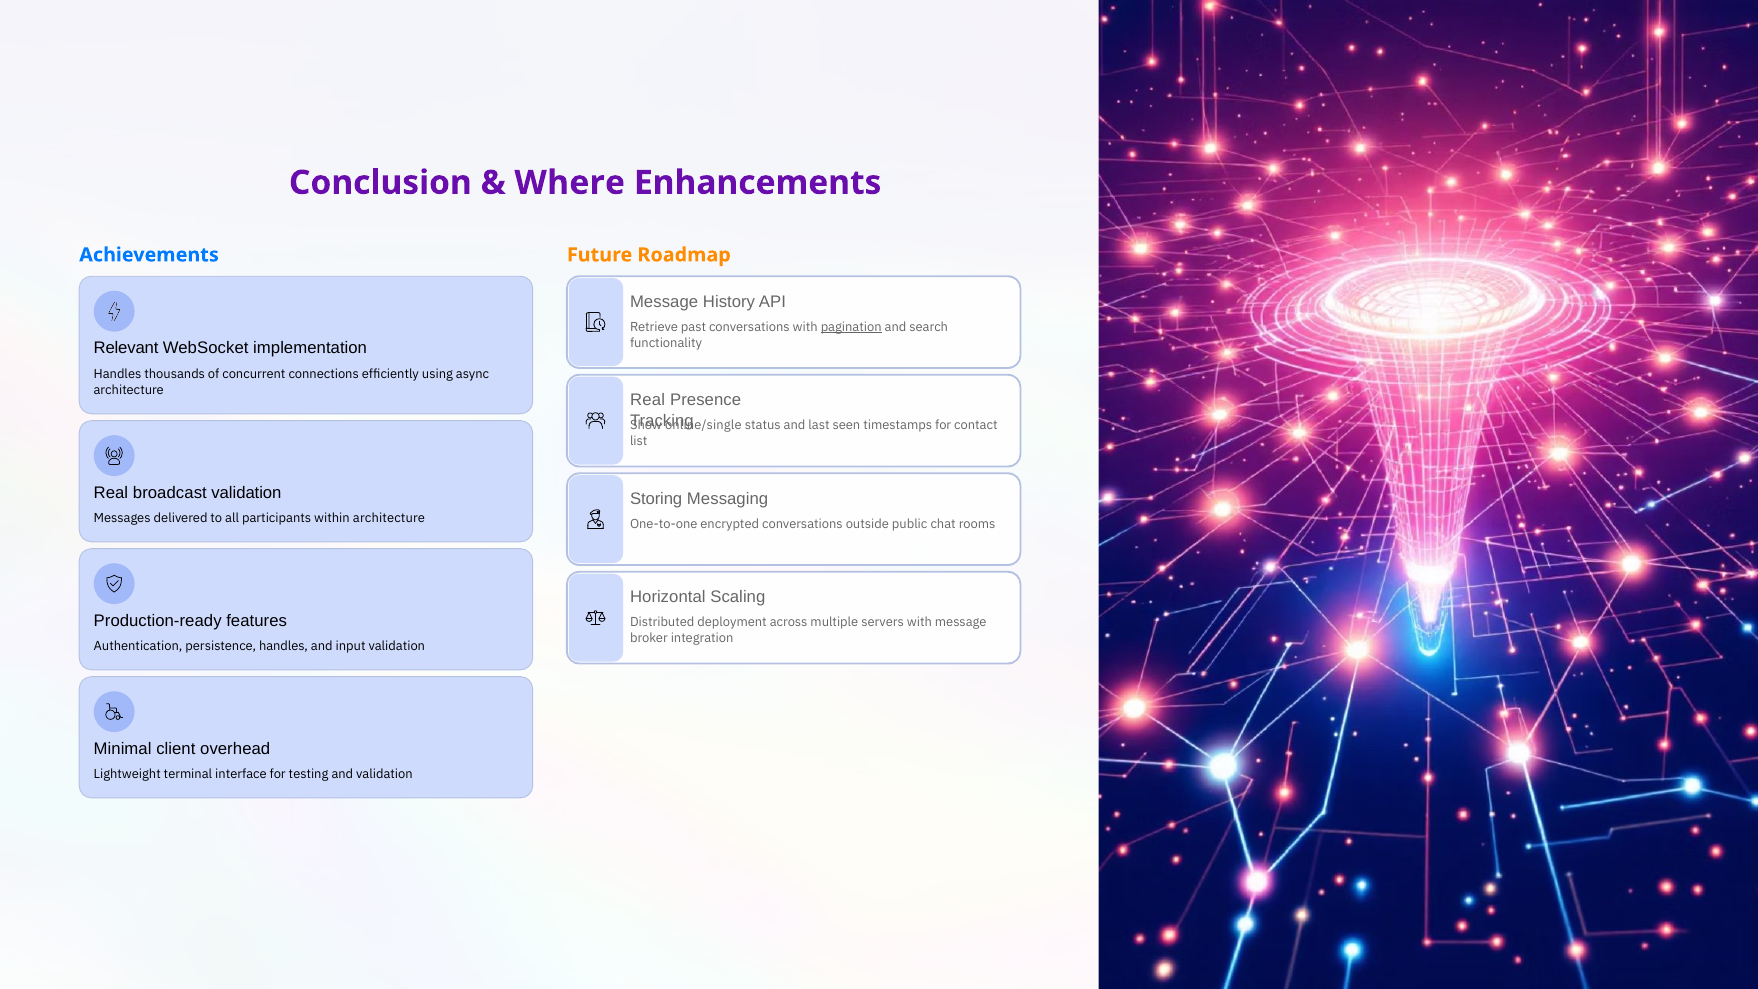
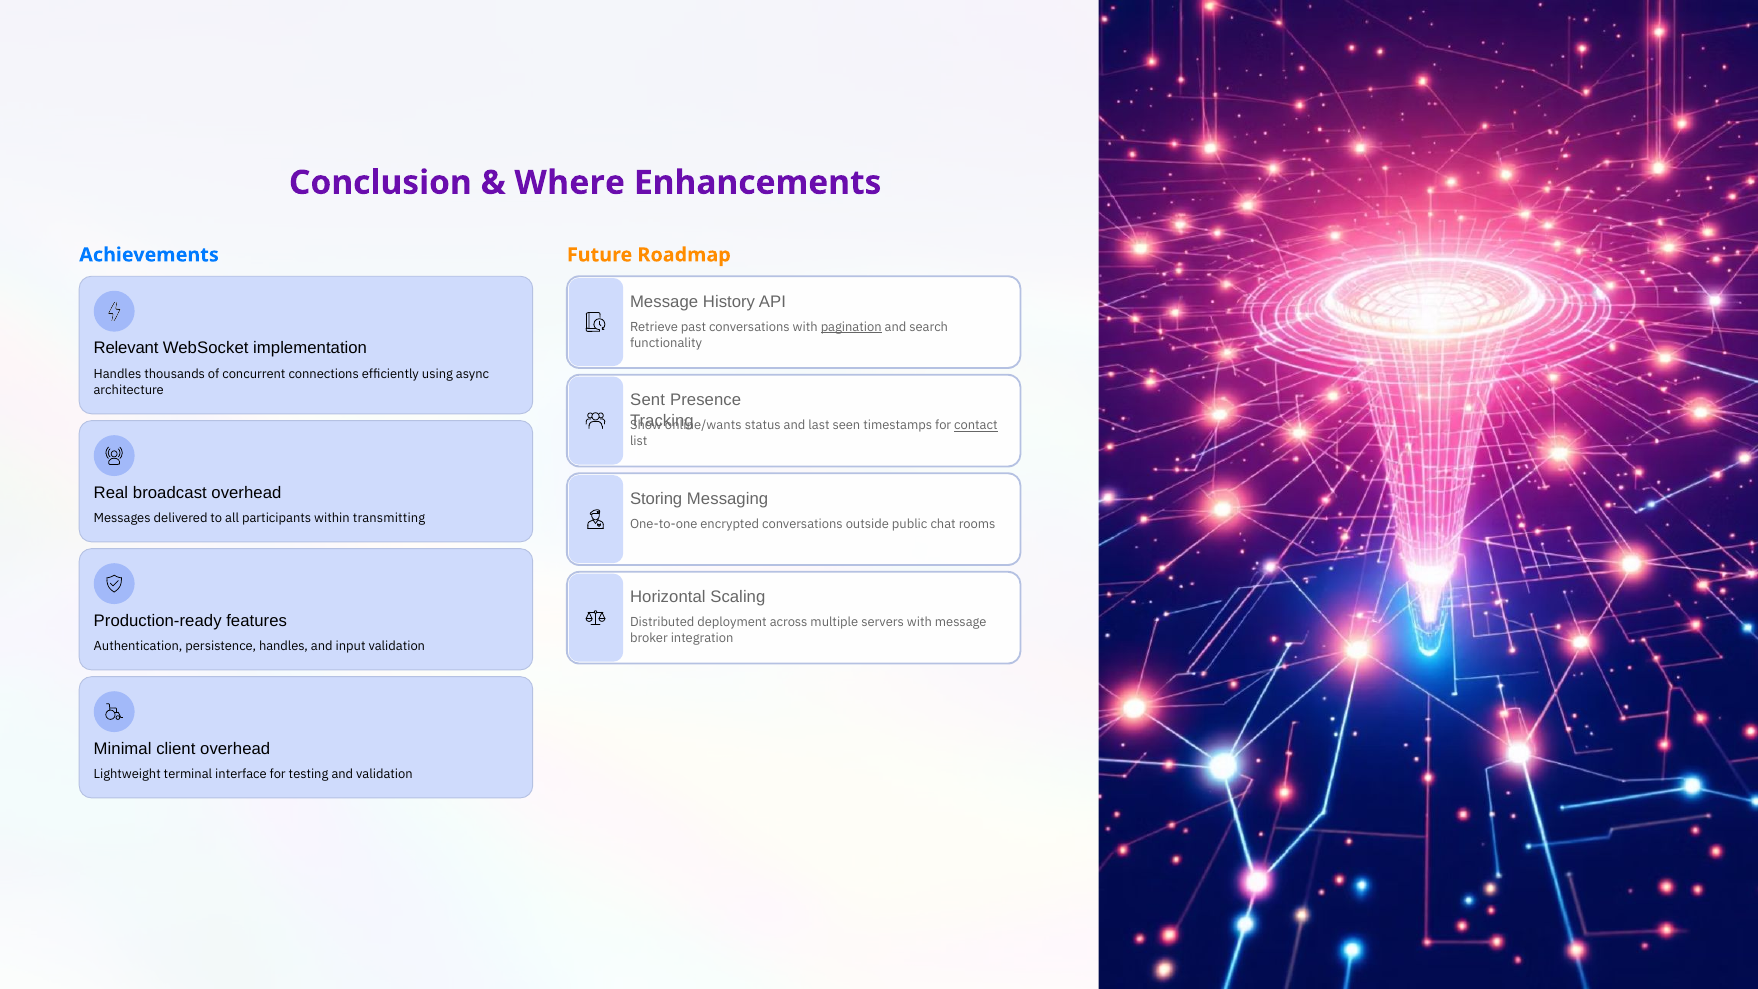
Real at (648, 400): Real -> Sent
online/single: online/single -> online/wants
contact underline: none -> present
broadcast validation: validation -> overhead
within architecture: architecture -> transmitting
